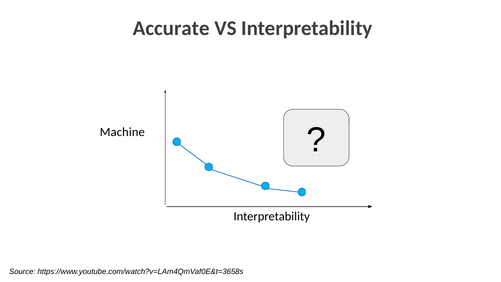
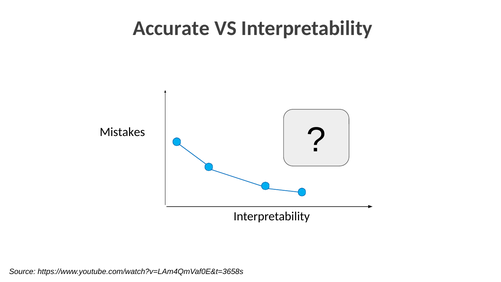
Machine: Machine -> Mistakes
